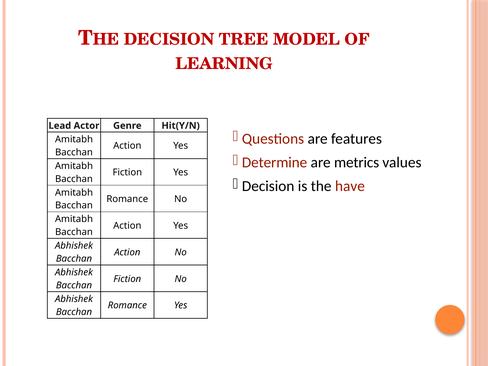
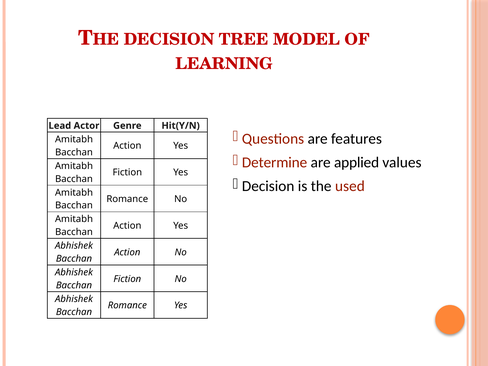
metrics: metrics -> applied
have: have -> used
